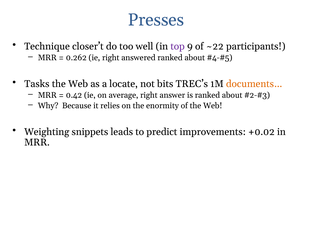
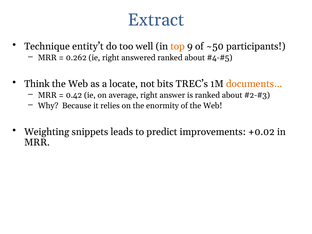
Presses: Presses -> Extract
closer’t: closer’t -> entity’t
top colour: purple -> orange
~22: ~22 -> ~50
Tasks: Tasks -> Think
